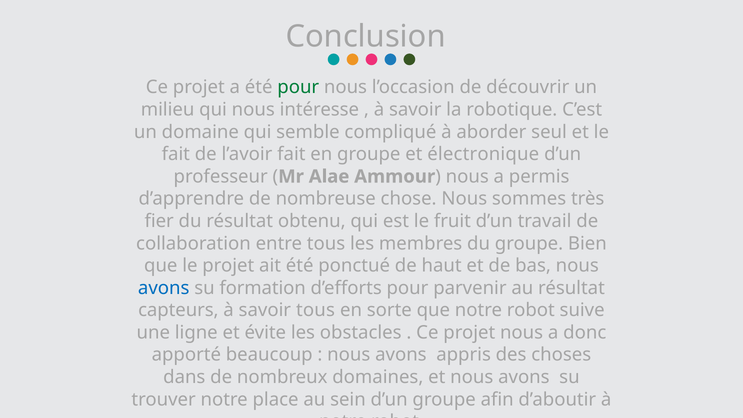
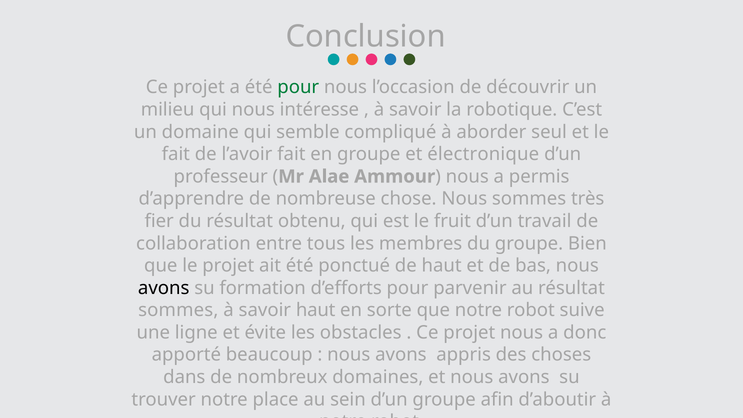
avons at (164, 288) colour: blue -> black
capteurs at (178, 310): capteurs -> sommes
savoir tous: tous -> haut
